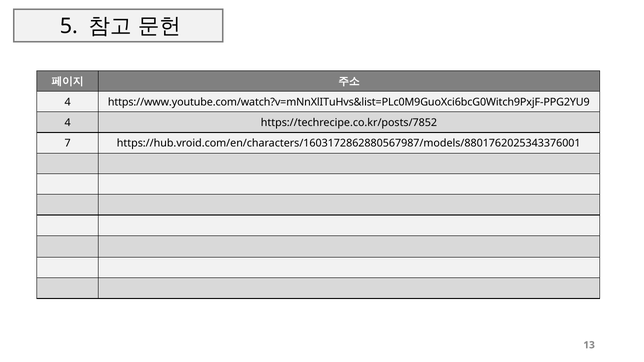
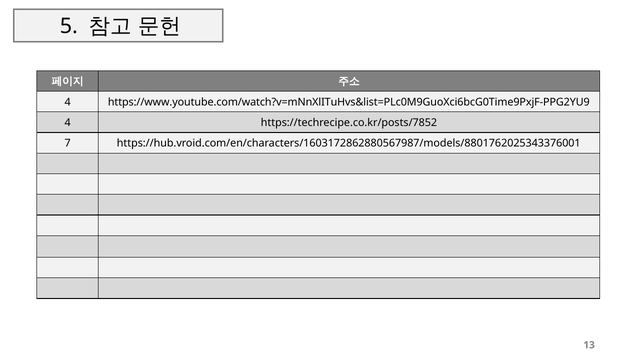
https://www.youtube.com/watch?v=mNnXlITuHvs&list=PLc0M9GuoXci6bcG0Witch9PxjF-PPG2YU9: https://www.youtube.com/watch?v=mNnXlITuHvs&list=PLc0M9GuoXci6bcG0Witch9PxjF-PPG2YU9 -> https://www.youtube.com/watch?v=mNnXlITuHvs&list=PLc0M9GuoXci6bcG0Time9PxjF-PPG2YU9
